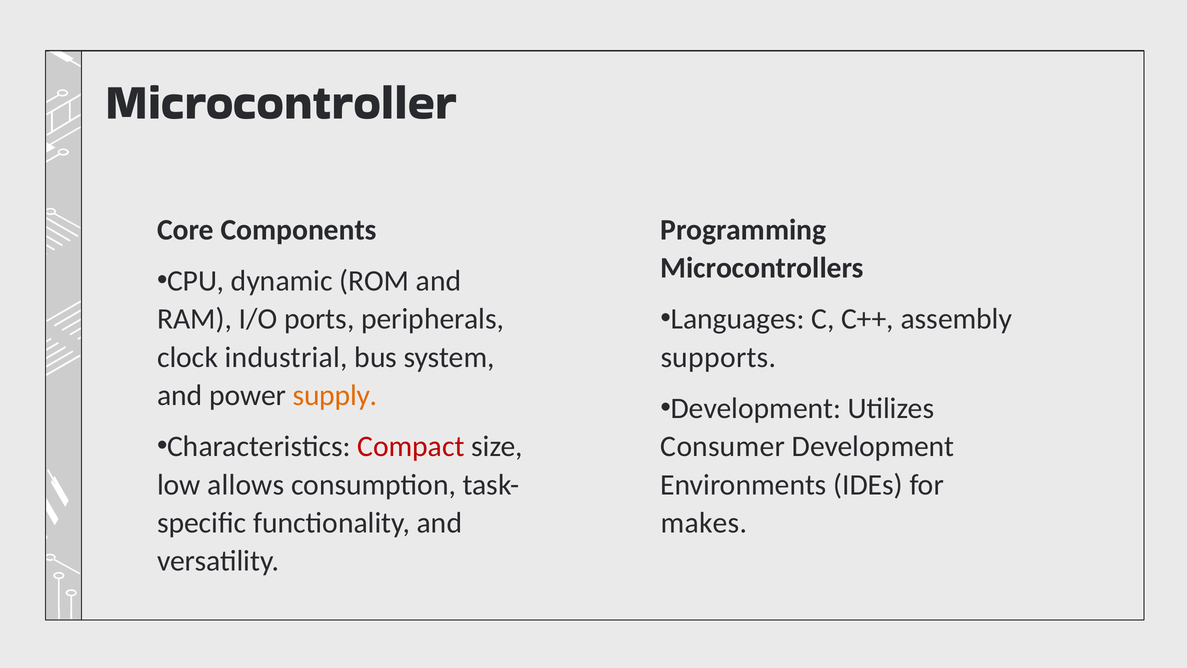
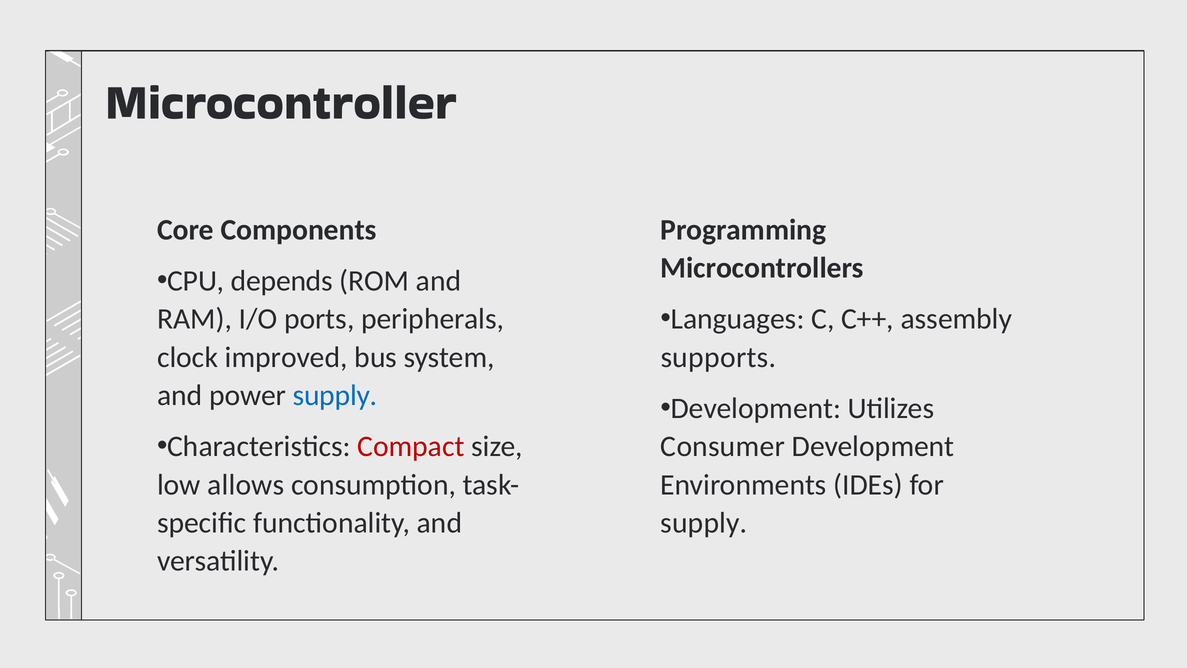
dynamic: dynamic -> depends
industrial: industrial -> improved
supply at (335, 395) colour: orange -> blue
makes at (704, 523): makes -> supply
